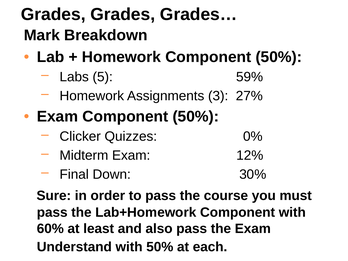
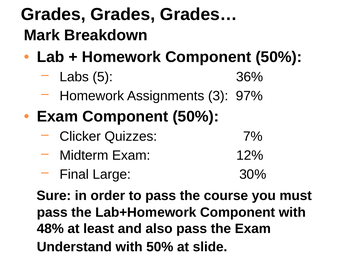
59%: 59% -> 36%
27%: 27% -> 97%
0%: 0% -> 7%
Down: Down -> Large
60%: 60% -> 48%
each: each -> slide
